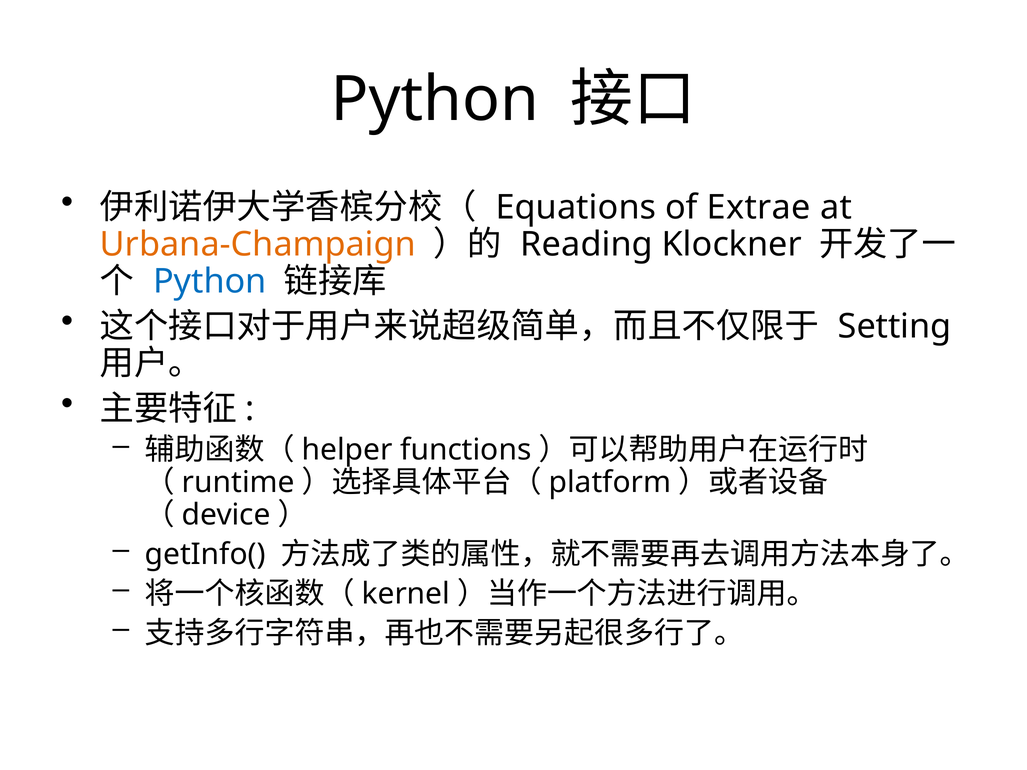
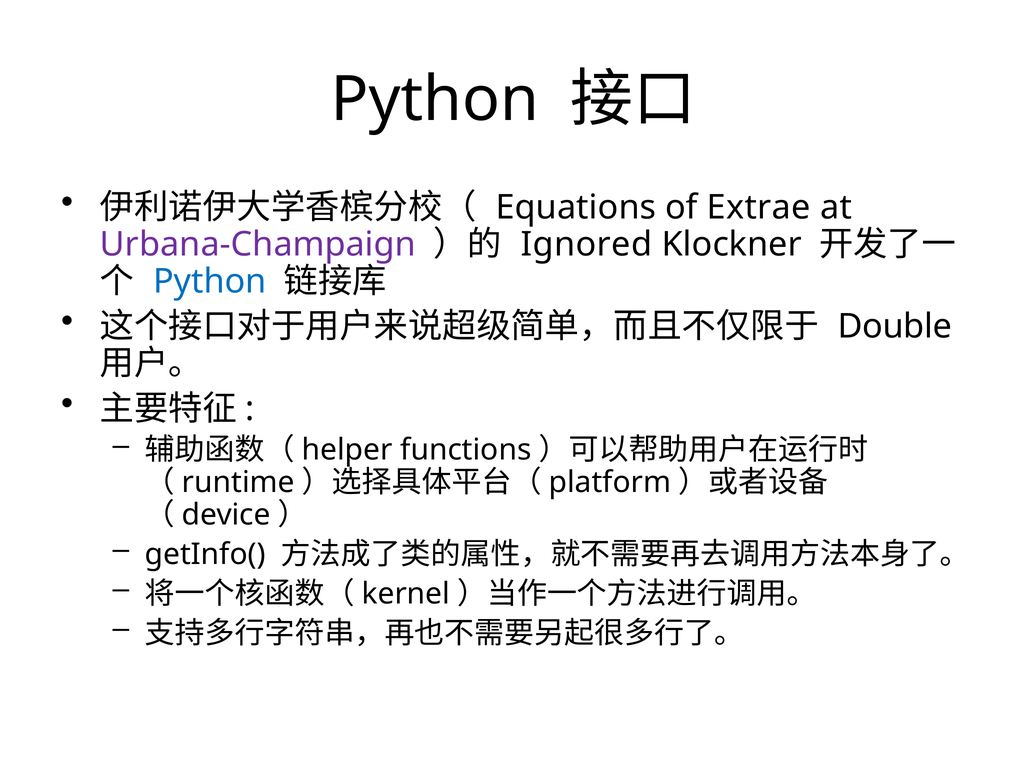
Urbana-Champaign colour: orange -> purple
Reading: Reading -> Ignored
Setting: Setting -> Double
